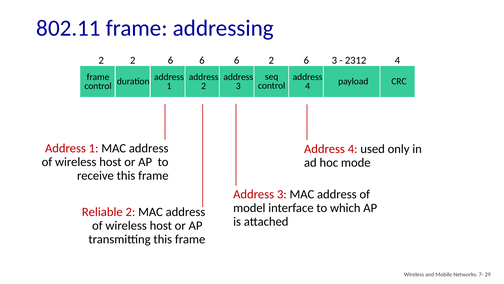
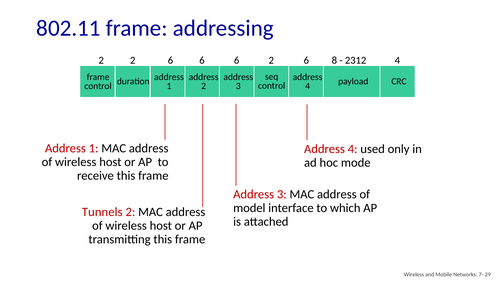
6 3: 3 -> 8
Reliable: Reliable -> Tunnels
